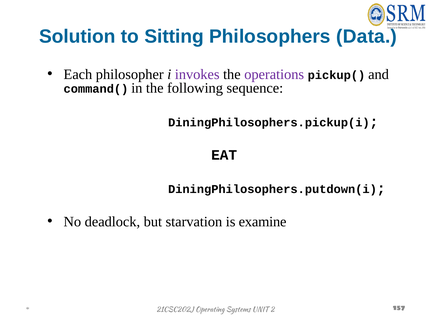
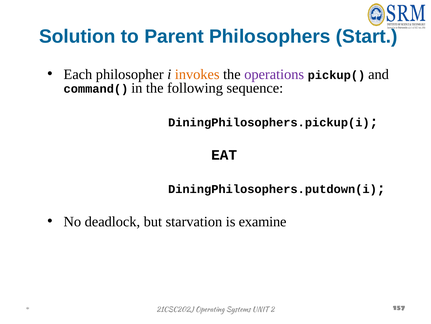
Sitting: Sitting -> Parent
Data: Data -> Start
invokes colour: purple -> orange
